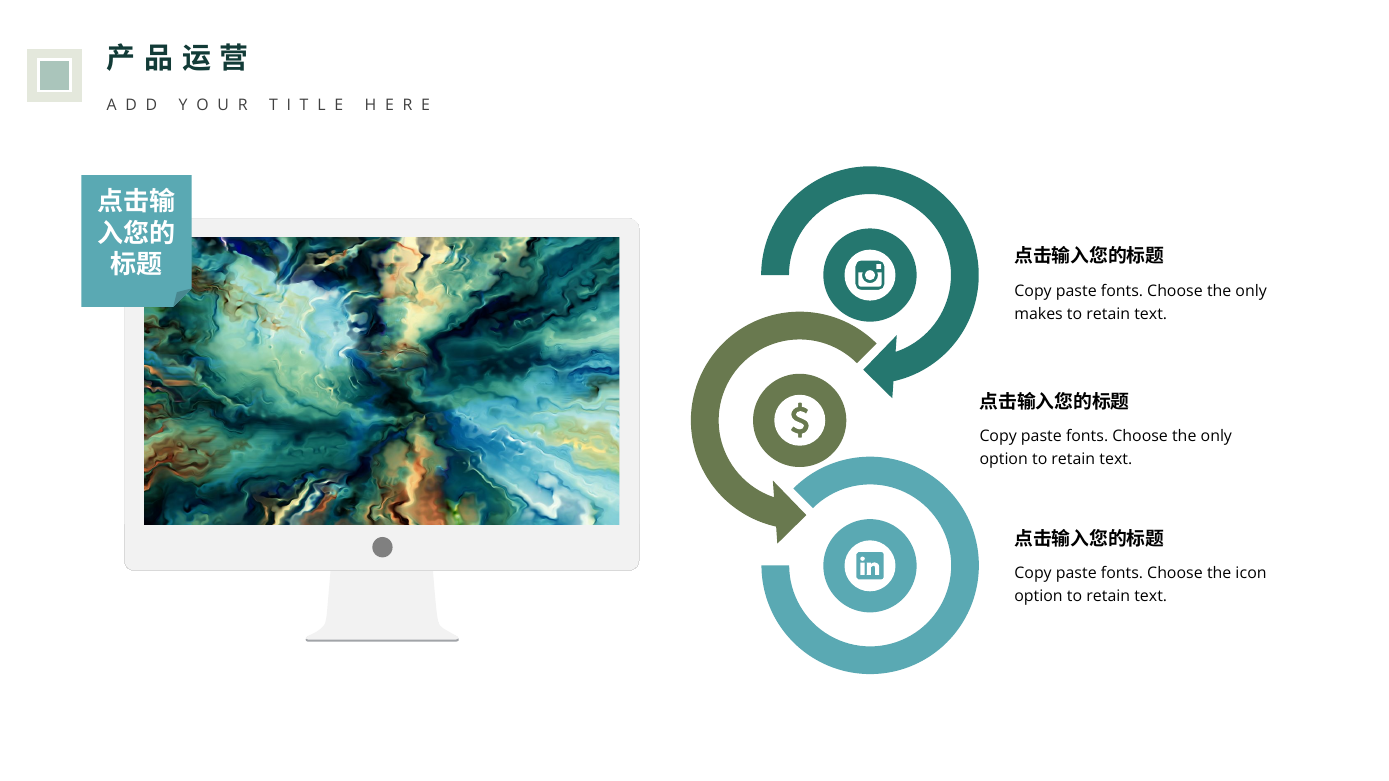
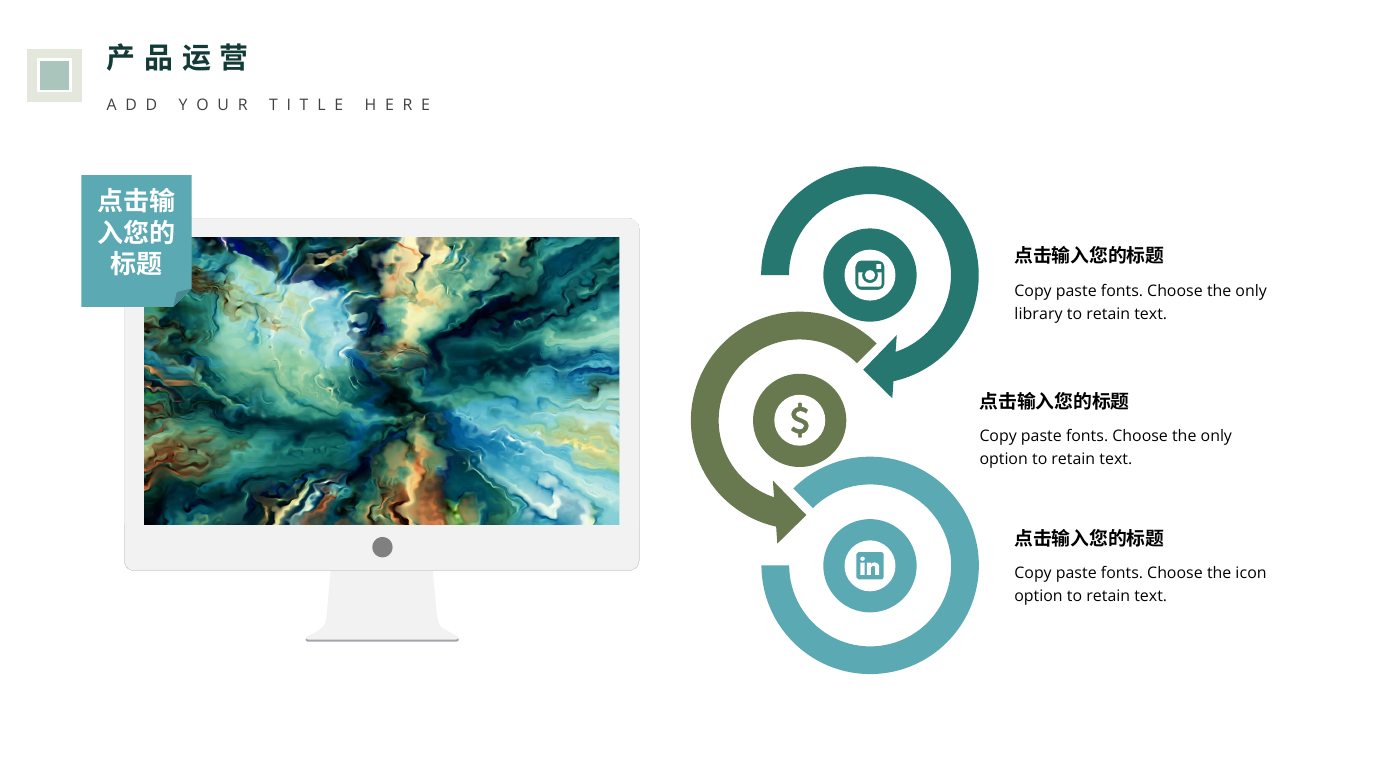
makes: makes -> library
